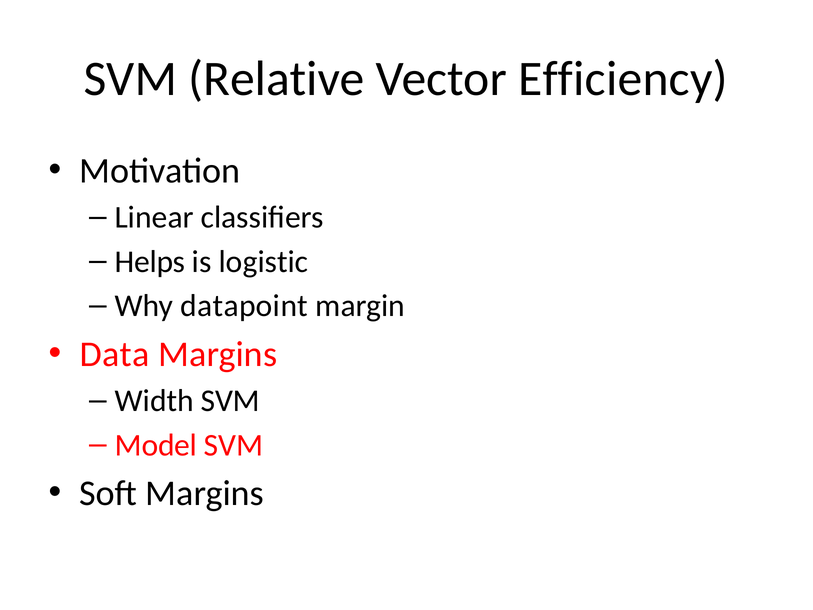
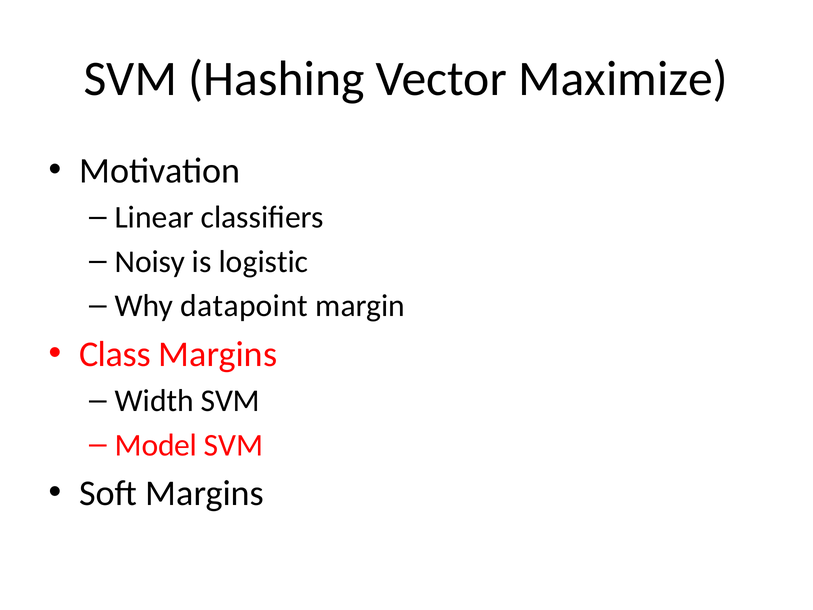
Relative: Relative -> Hashing
Efficiency: Efficiency -> Maximize
Helps: Helps -> Noisy
Data: Data -> Class
